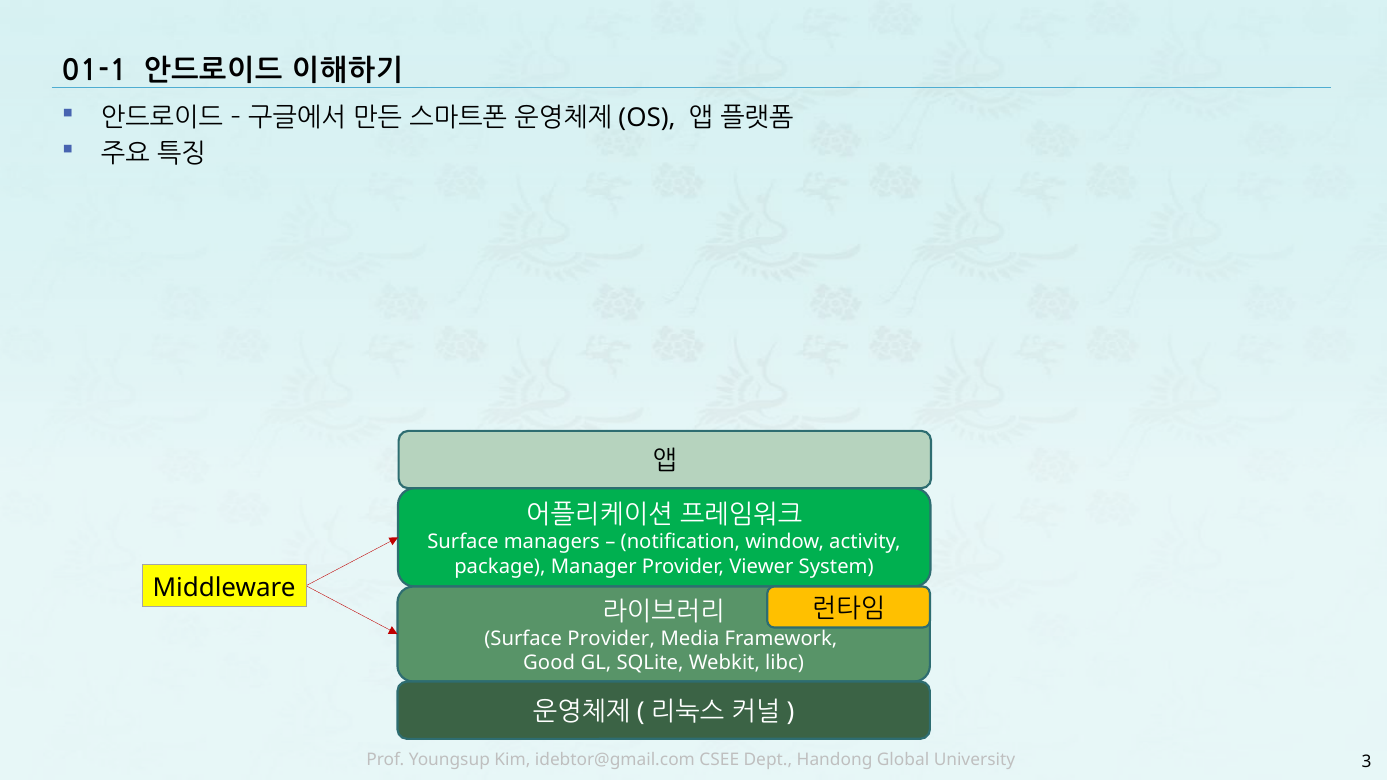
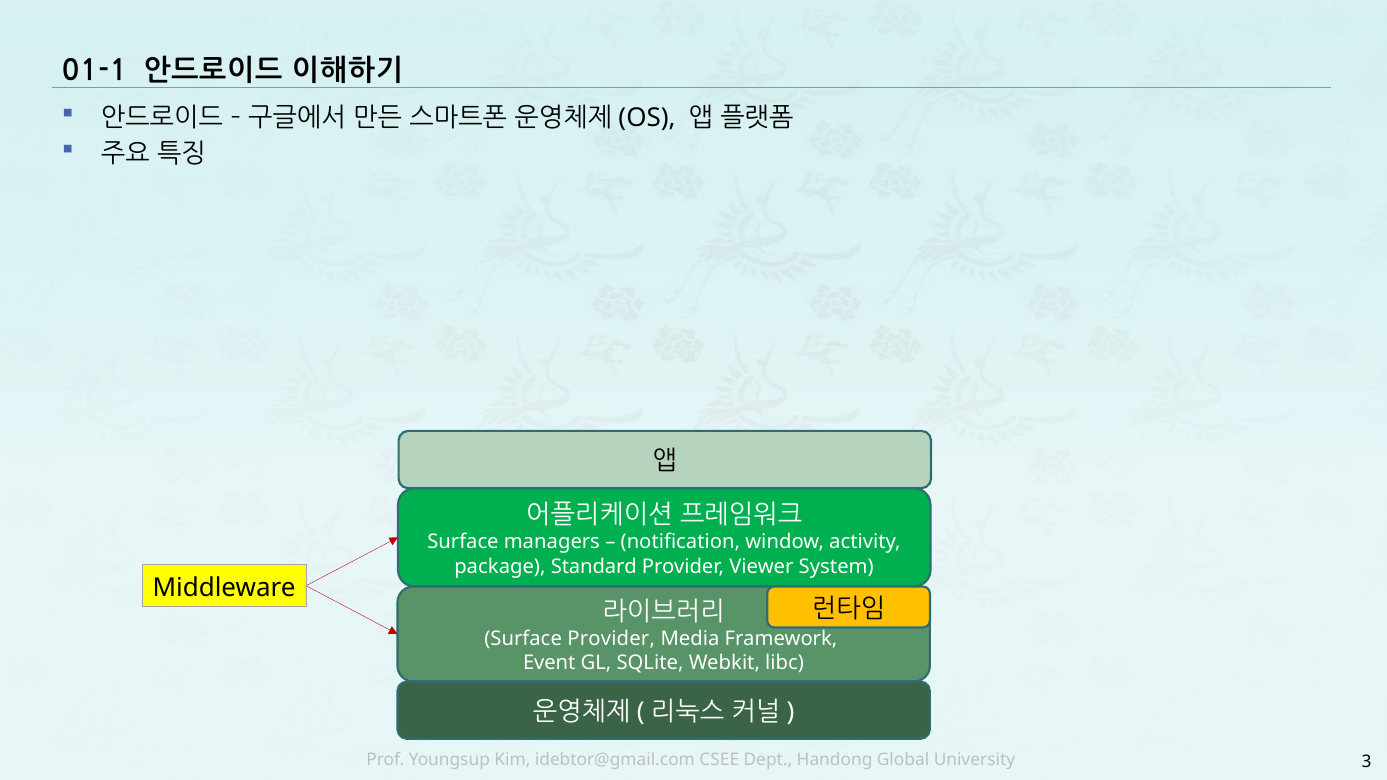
Manager: Manager -> Standard
Good: Good -> Event
